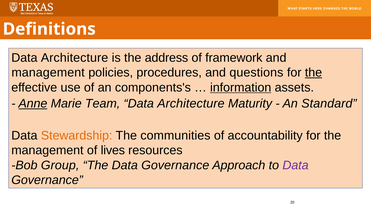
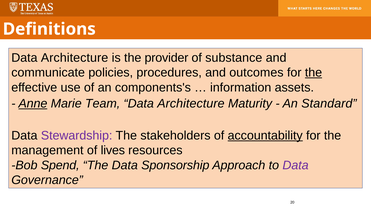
address: address -> provider
framework: framework -> substance
management at (48, 72): management -> communicate
questions: questions -> outcomes
information underline: present -> none
Stewardship colour: orange -> purple
communities: communities -> stakeholders
accountability underline: none -> present
Group: Group -> Spend
The Data Governance: Governance -> Sponsorship
